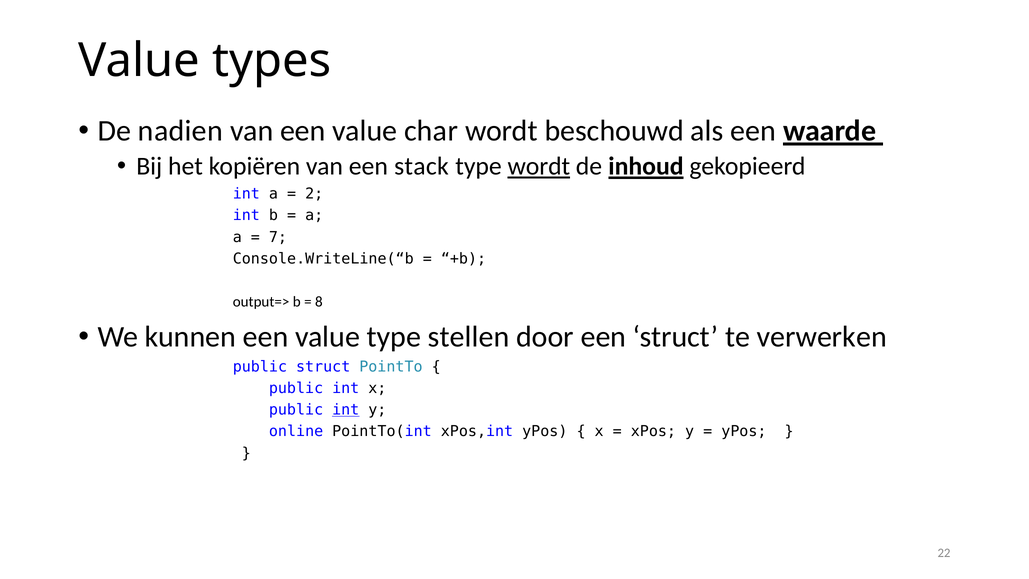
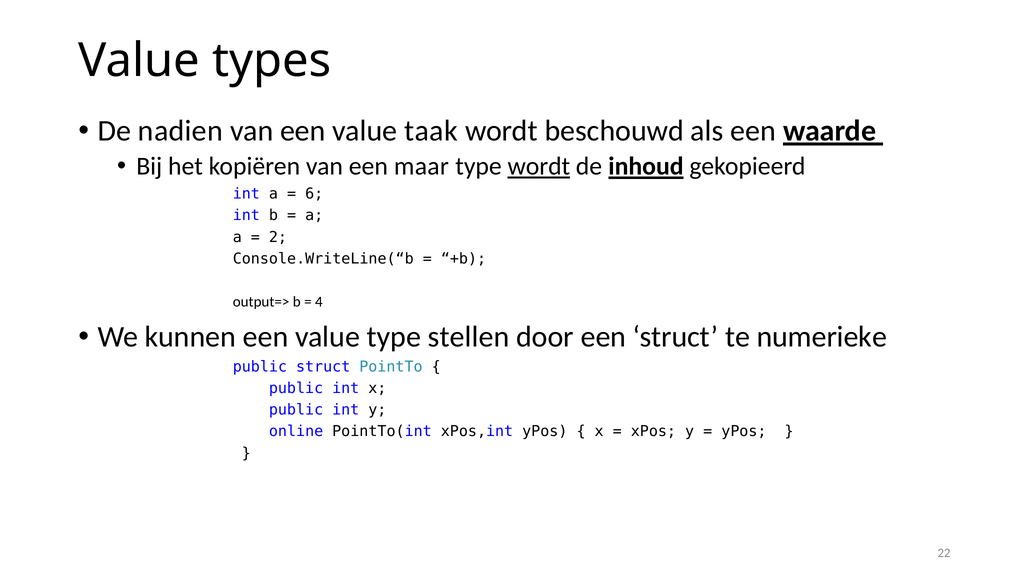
char: char -> taak
stack: stack -> maar
2: 2 -> 6
7: 7 -> 2
8: 8 -> 4
verwerken: verwerken -> numerieke
int at (346, 410) underline: present -> none
